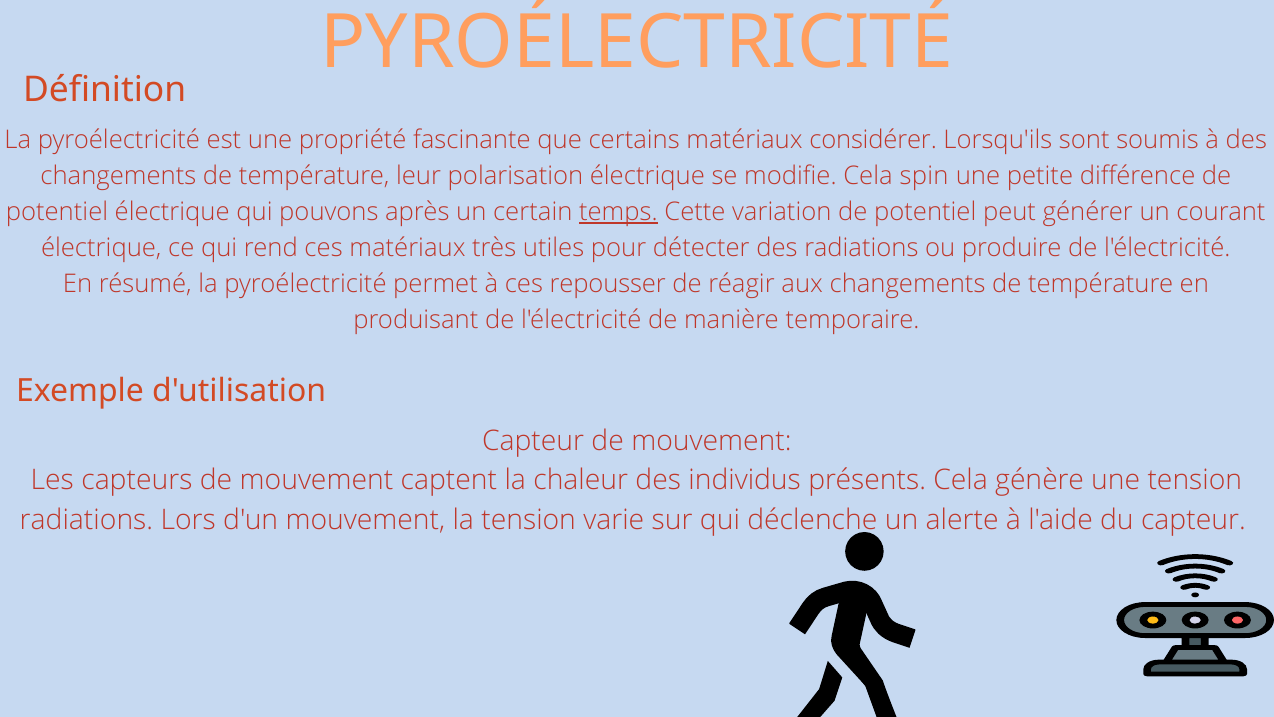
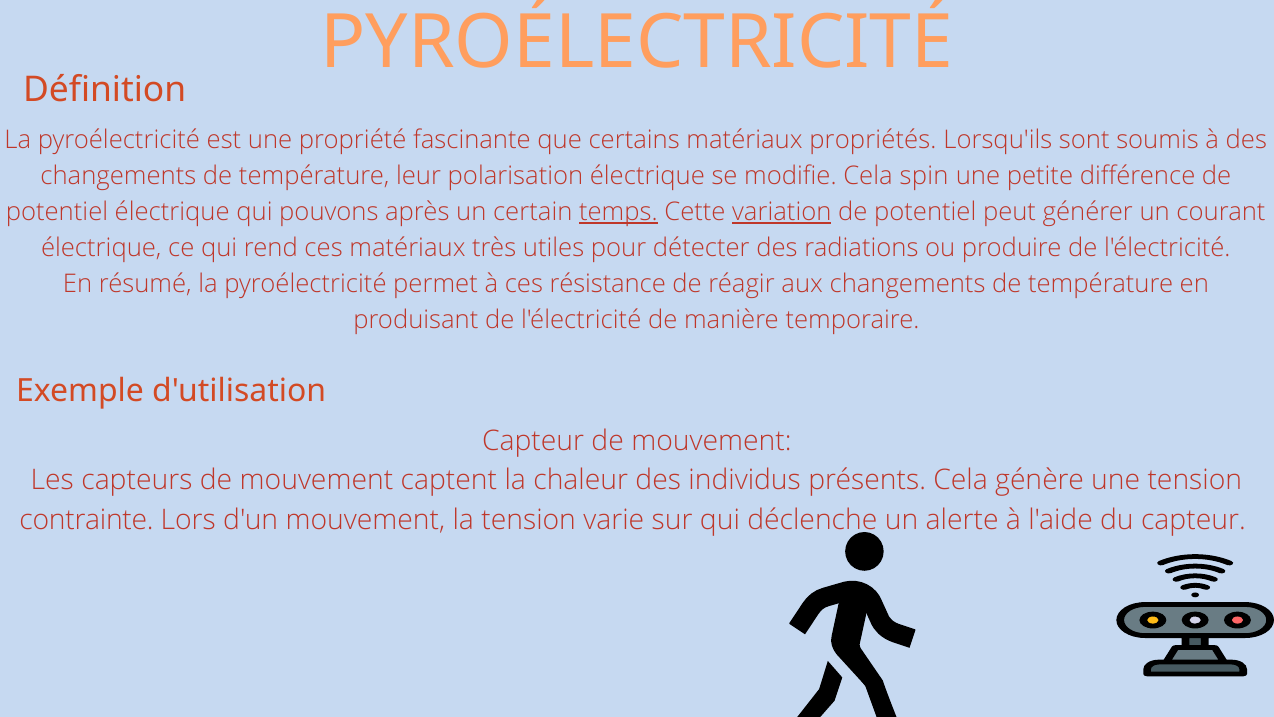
considérer: considérer -> propriétés
variation underline: none -> present
repousser: repousser -> résistance
radiations at (86, 520): radiations -> contrainte
